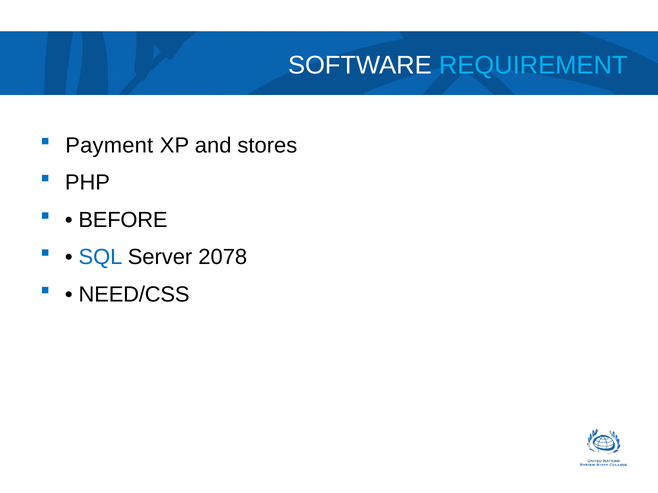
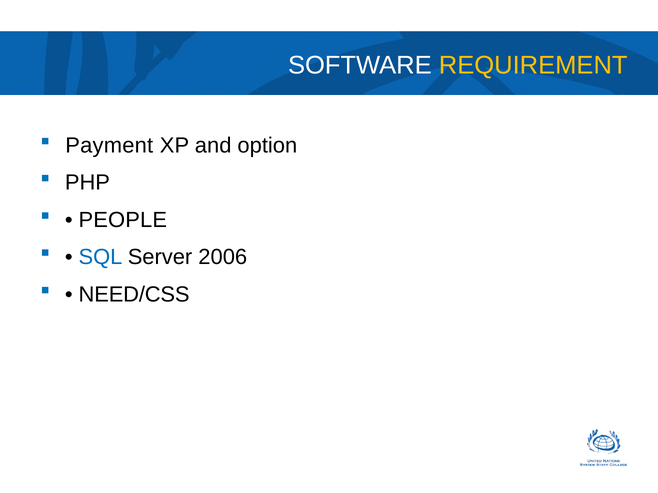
REQUIREMENT colour: light blue -> yellow
stores: stores -> option
BEFORE: BEFORE -> PEOPLE
2078: 2078 -> 2006
